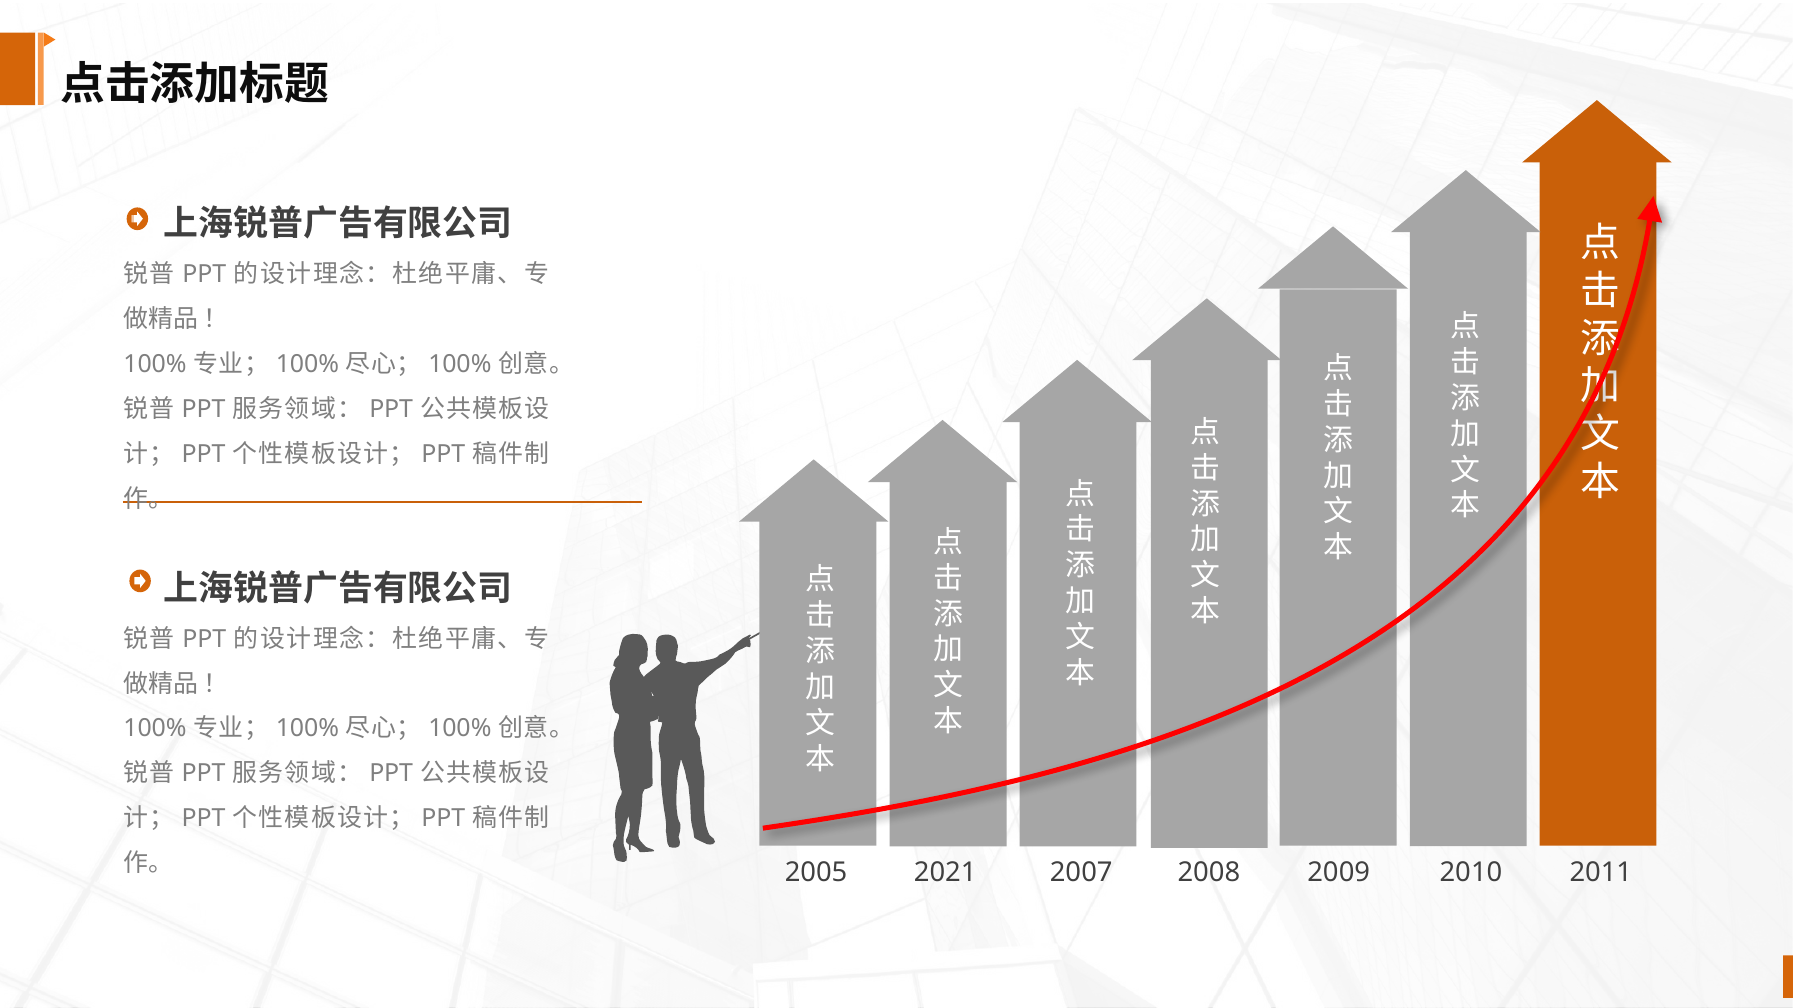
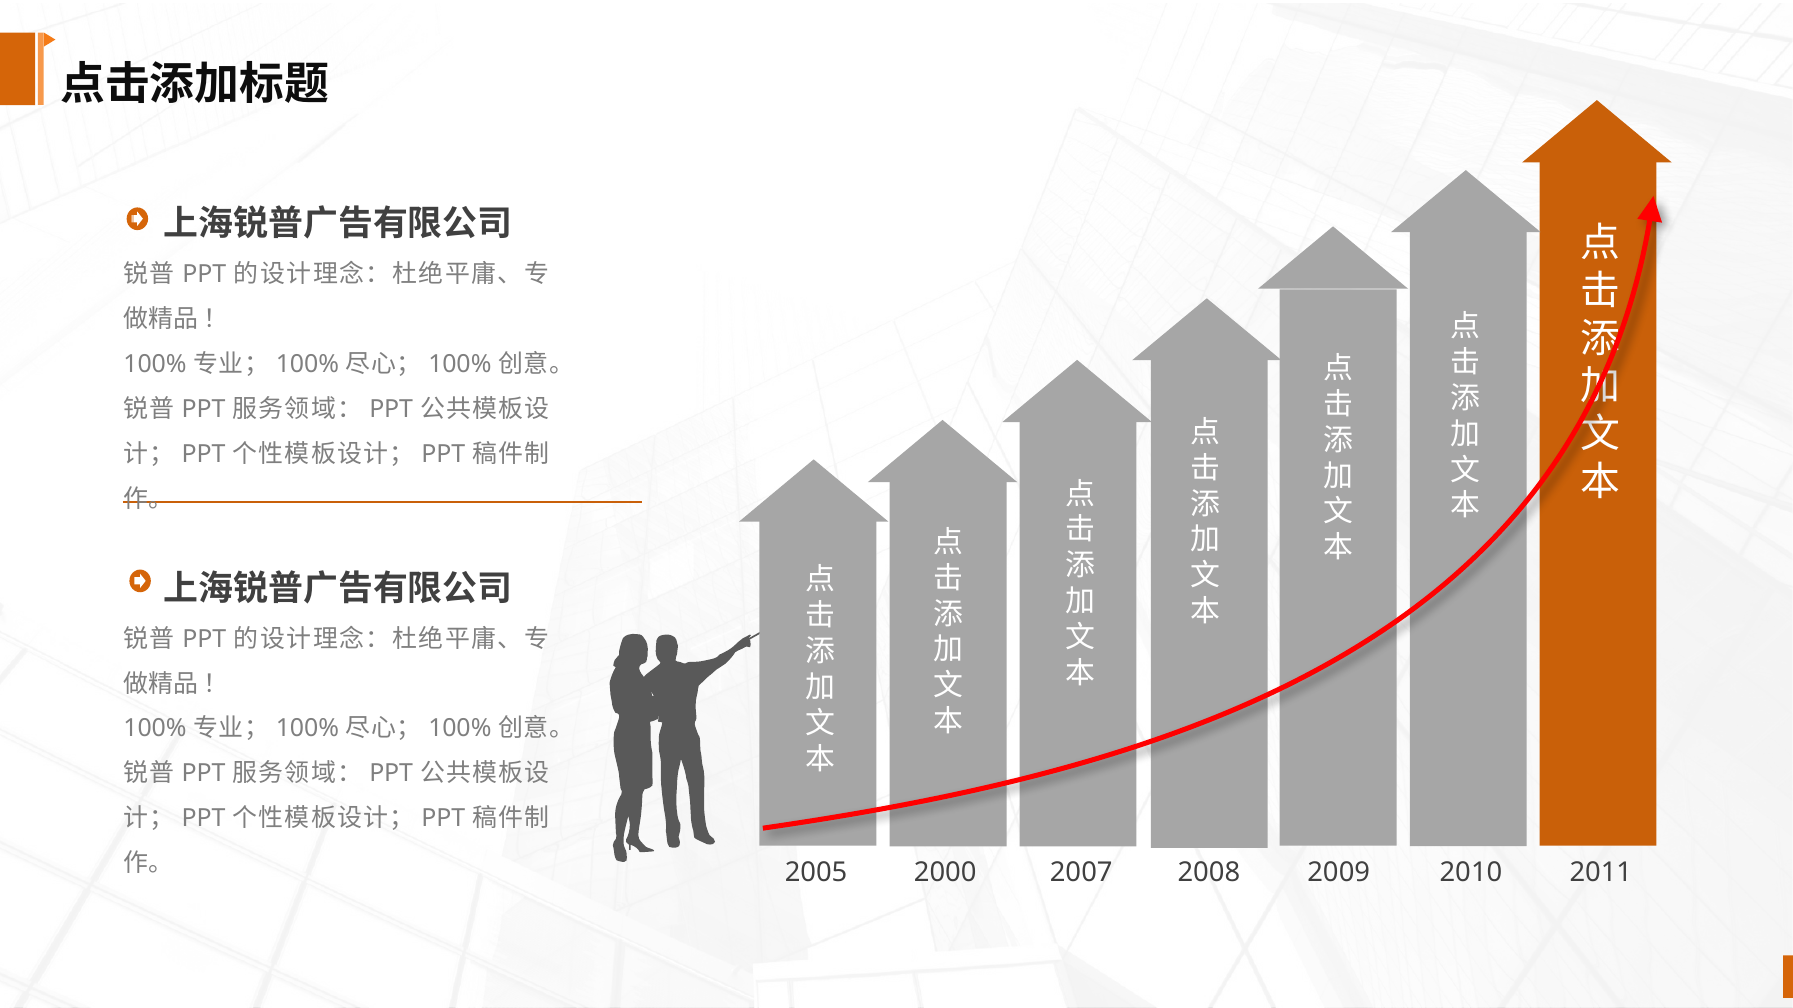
2021: 2021 -> 2000
